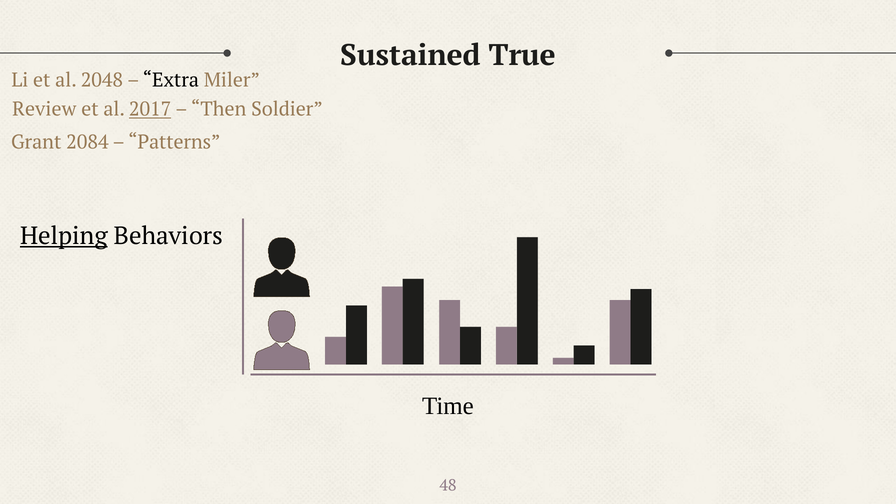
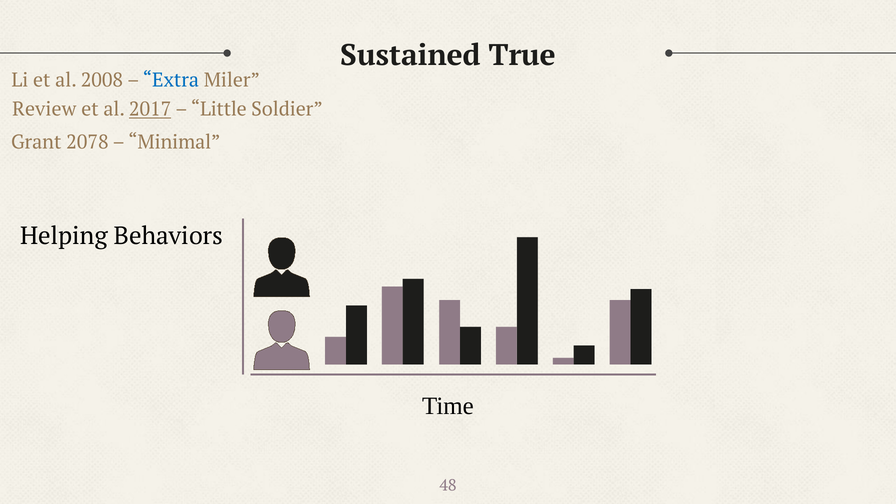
2048: 2048 -> 2008
Extra colour: black -> blue
Then: Then -> Little
2084: 2084 -> 2078
Patterns: Patterns -> Minimal
Helping underline: present -> none
